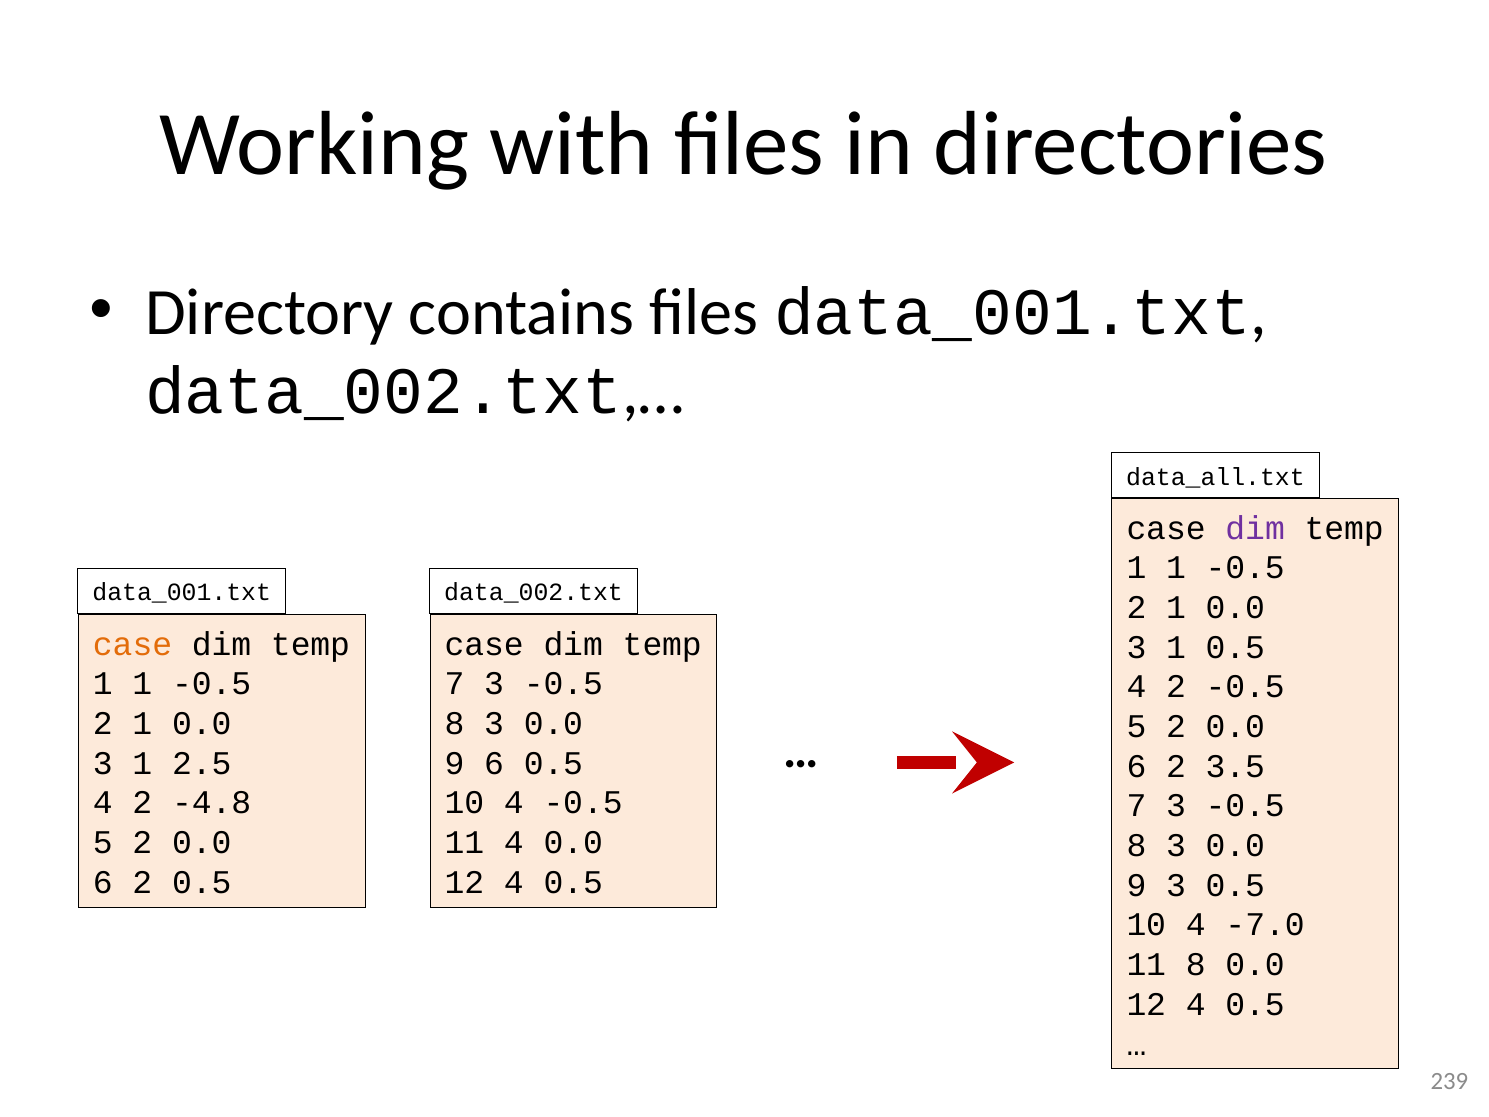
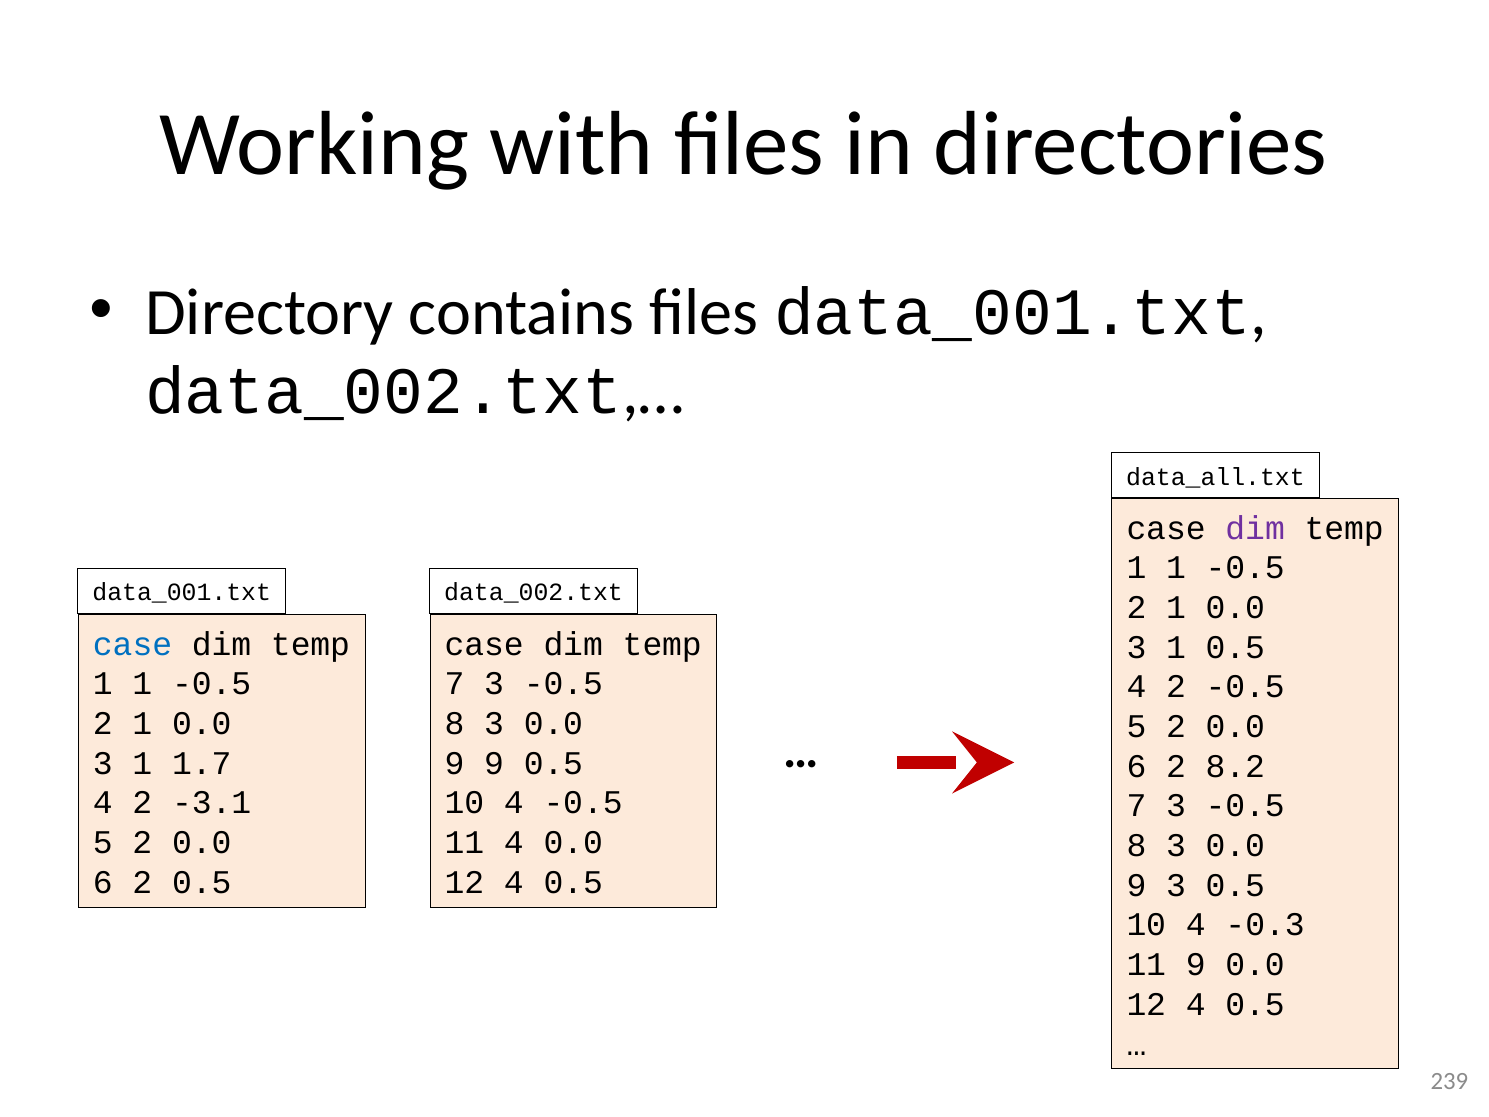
case at (133, 644) colour: orange -> blue
2.5: 2.5 -> 1.7
9 6: 6 -> 9
3.5: 3.5 -> 8.2
-4.8: -4.8 -> -3.1
-7.0: -7.0 -> -0.3
11 8: 8 -> 9
